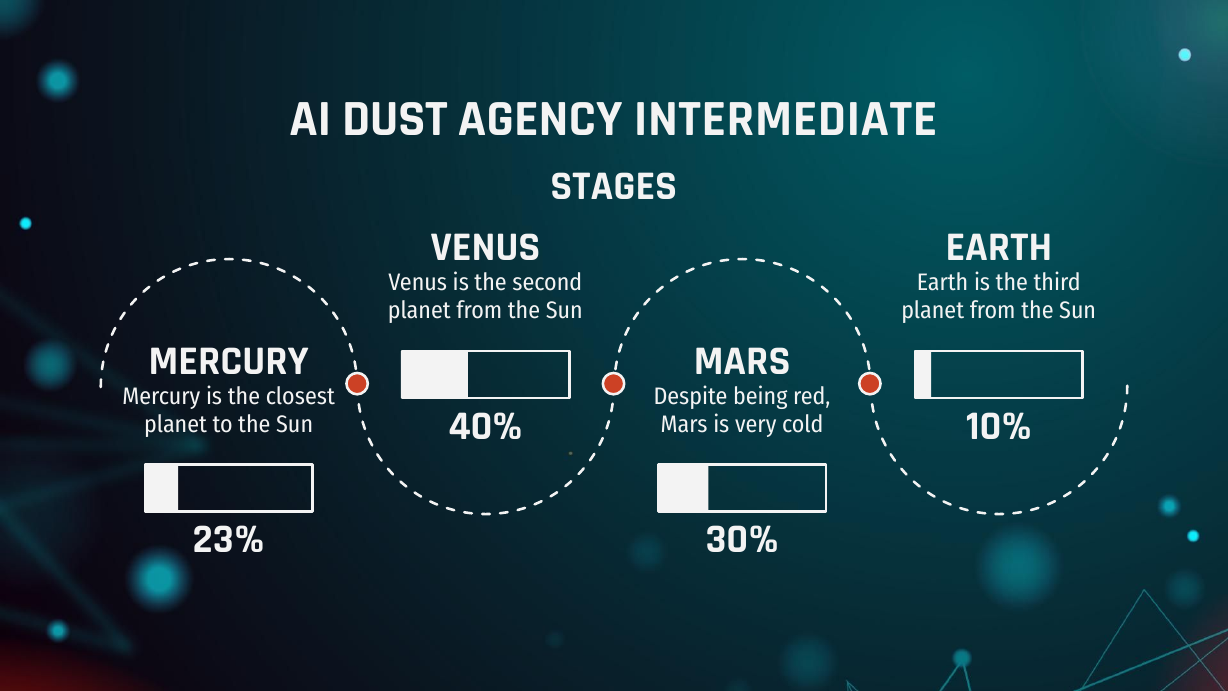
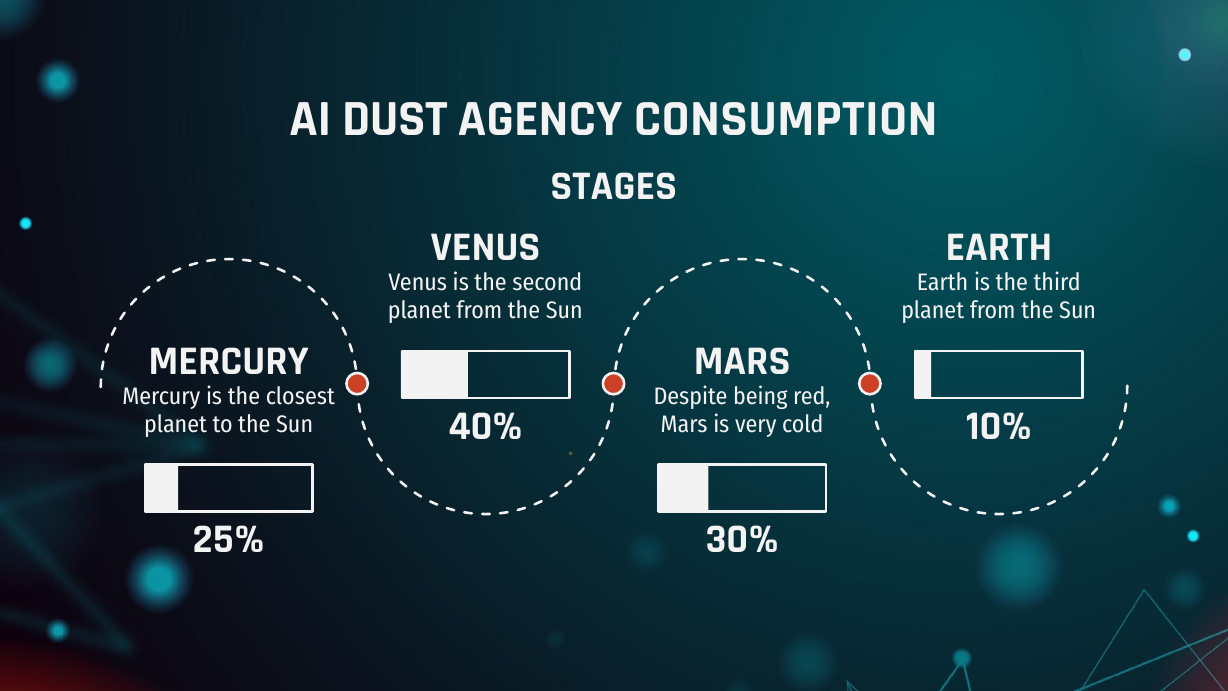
INTERMEDIATE: INTERMEDIATE -> CONSUMPTION
23%: 23% -> 25%
